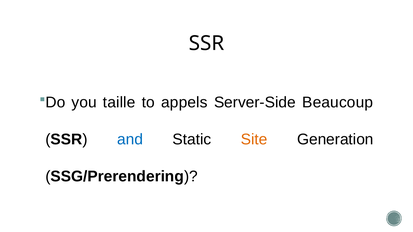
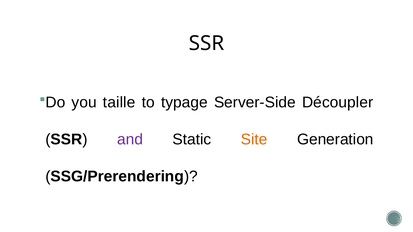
appels: appels -> typage
Beaucoup: Beaucoup -> Découpler
and colour: blue -> purple
